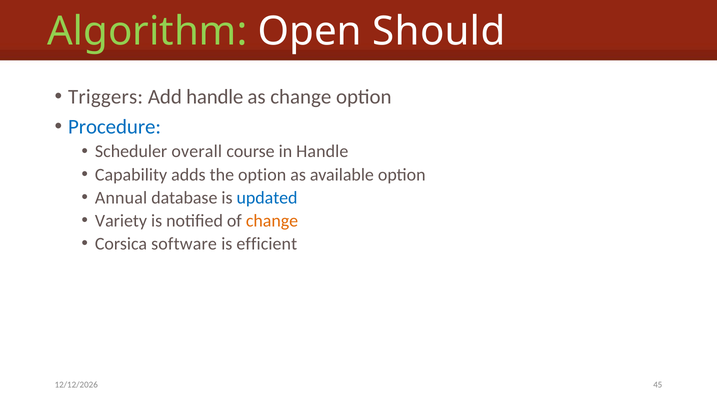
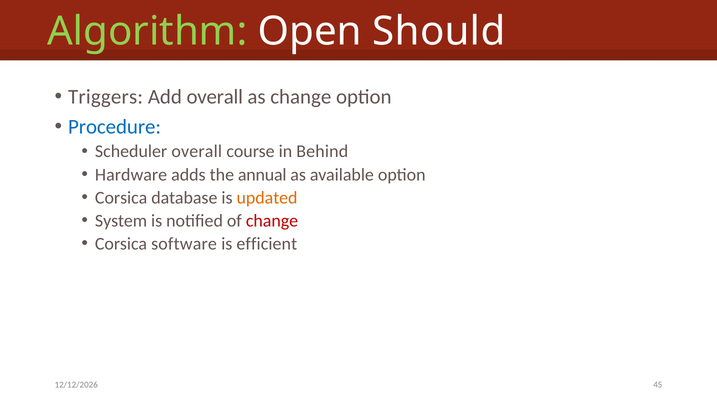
Add handle: handle -> overall
in Handle: Handle -> Behind
Capability: Capability -> Hardware
the option: option -> annual
Annual at (121, 198): Annual -> Corsica
updated colour: blue -> orange
Variety: Variety -> System
change at (272, 221) colour: orange -> red
